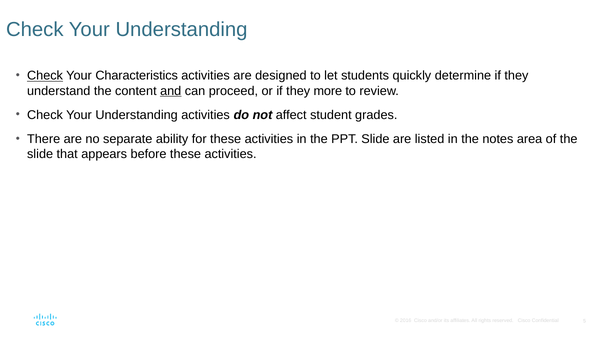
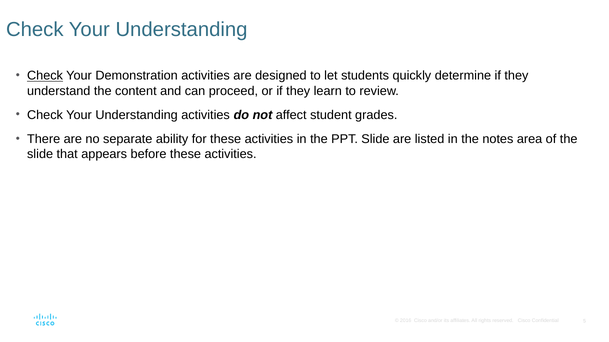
Characteristics: Characteristics -> Demonstration
and underline: present -> none
more: more -> learn
